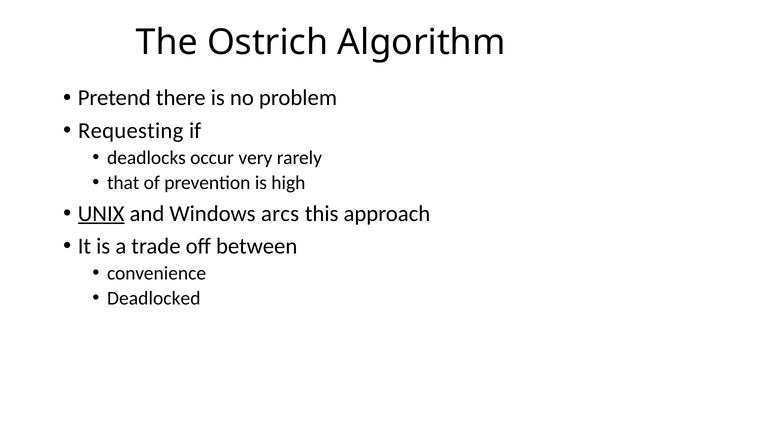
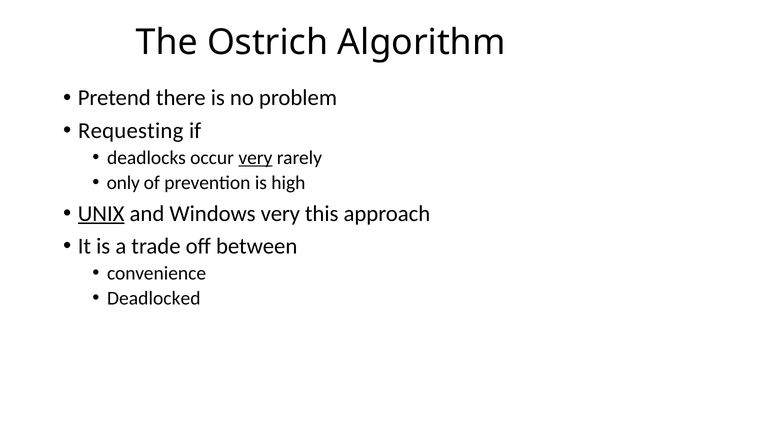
very at (255, 157) underline: none -> present
that: that -> only
Windows arcs: arcs -> very
